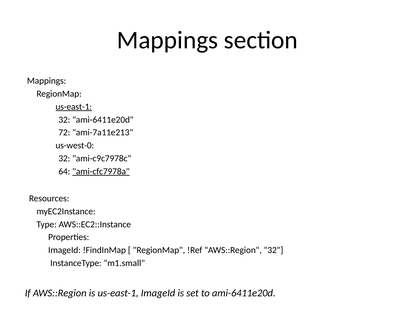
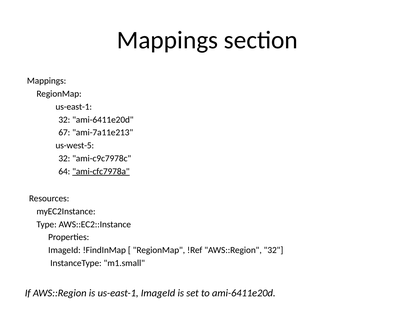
us-east-1 at (74, 107) underline: present -> none
72: 72 -> 67
us-west-0: us-west-0 -> us-west-5
